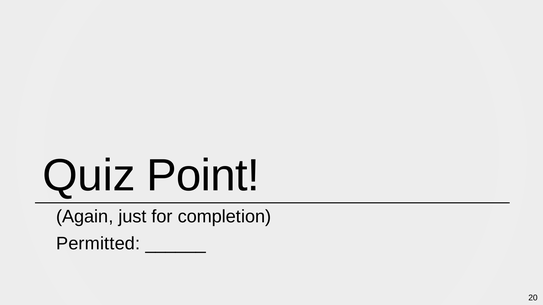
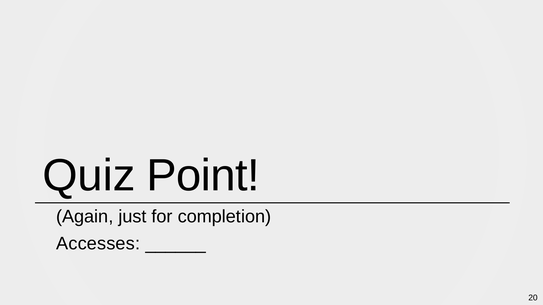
Permitted: Permitted -> Accesses
